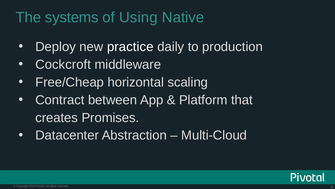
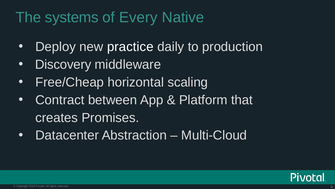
Using: Using -> Every
Cockcroft: Cockcroft -> Discovery
